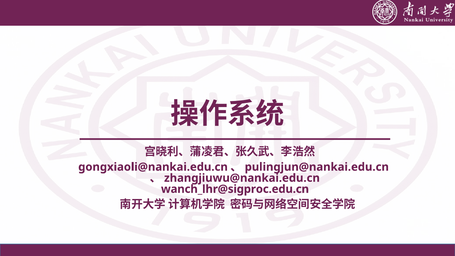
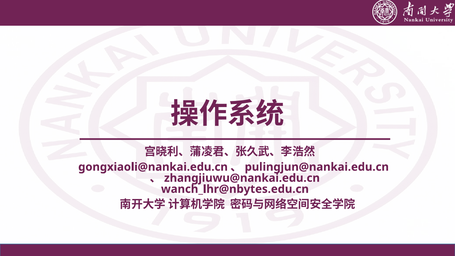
wanch_lhr@sigproc.edu.cn: wanch_lhr@sigproc.edu.cn -> wanch_lhr@nbytes.edu.cn
